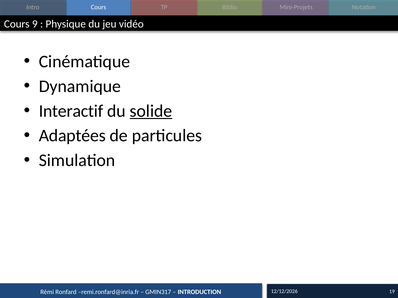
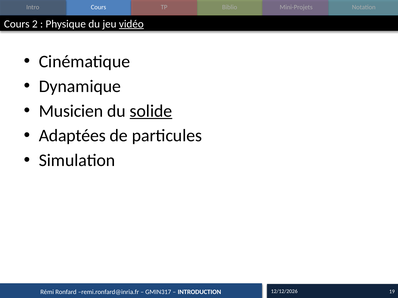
9: 9 -> 2
vidéo underline: none -> present
Interactif: Interactif -> Musicien
